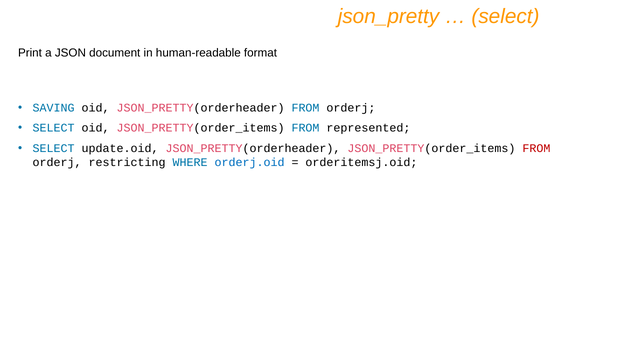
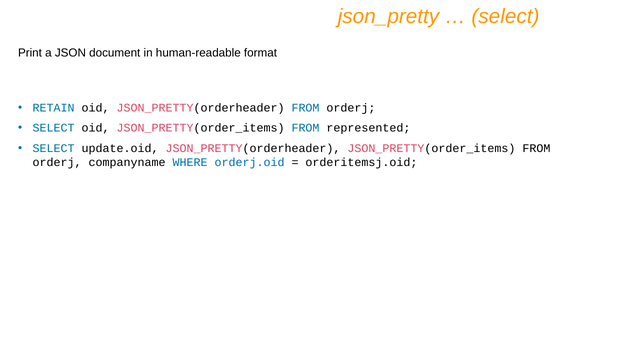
SAVING: SAVING -> RETAIN
FROM at (536, 148) colour: red -> black
restricting: restricting -> companyname
